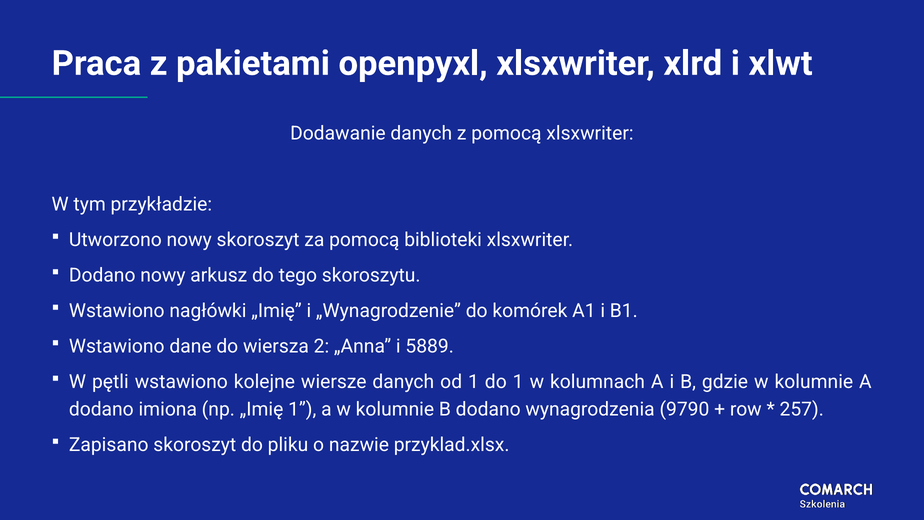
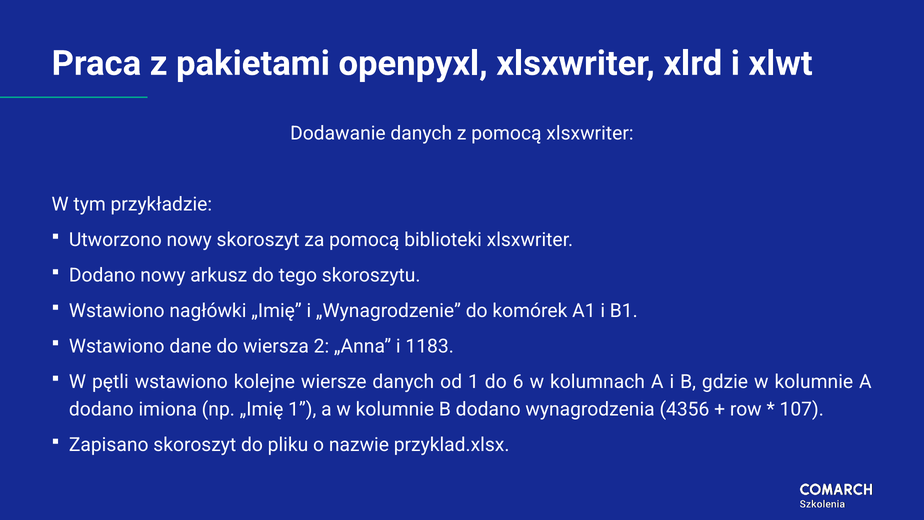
5889: 5889 -> 1183
do 1: 1 -> 6
9790: 9790 -> 4356
257: 257 -> 107
